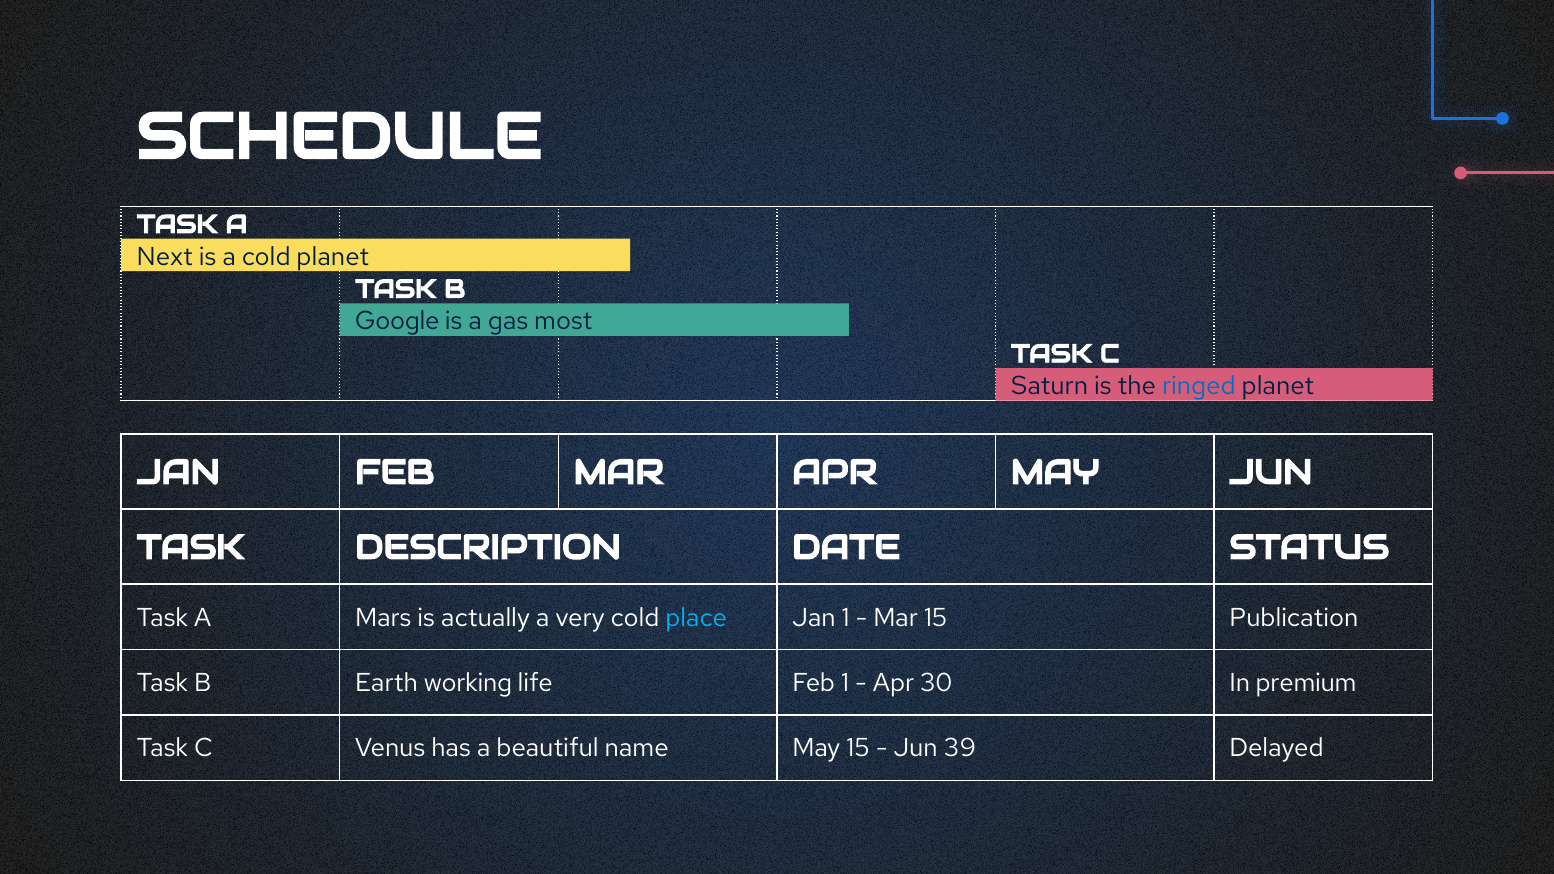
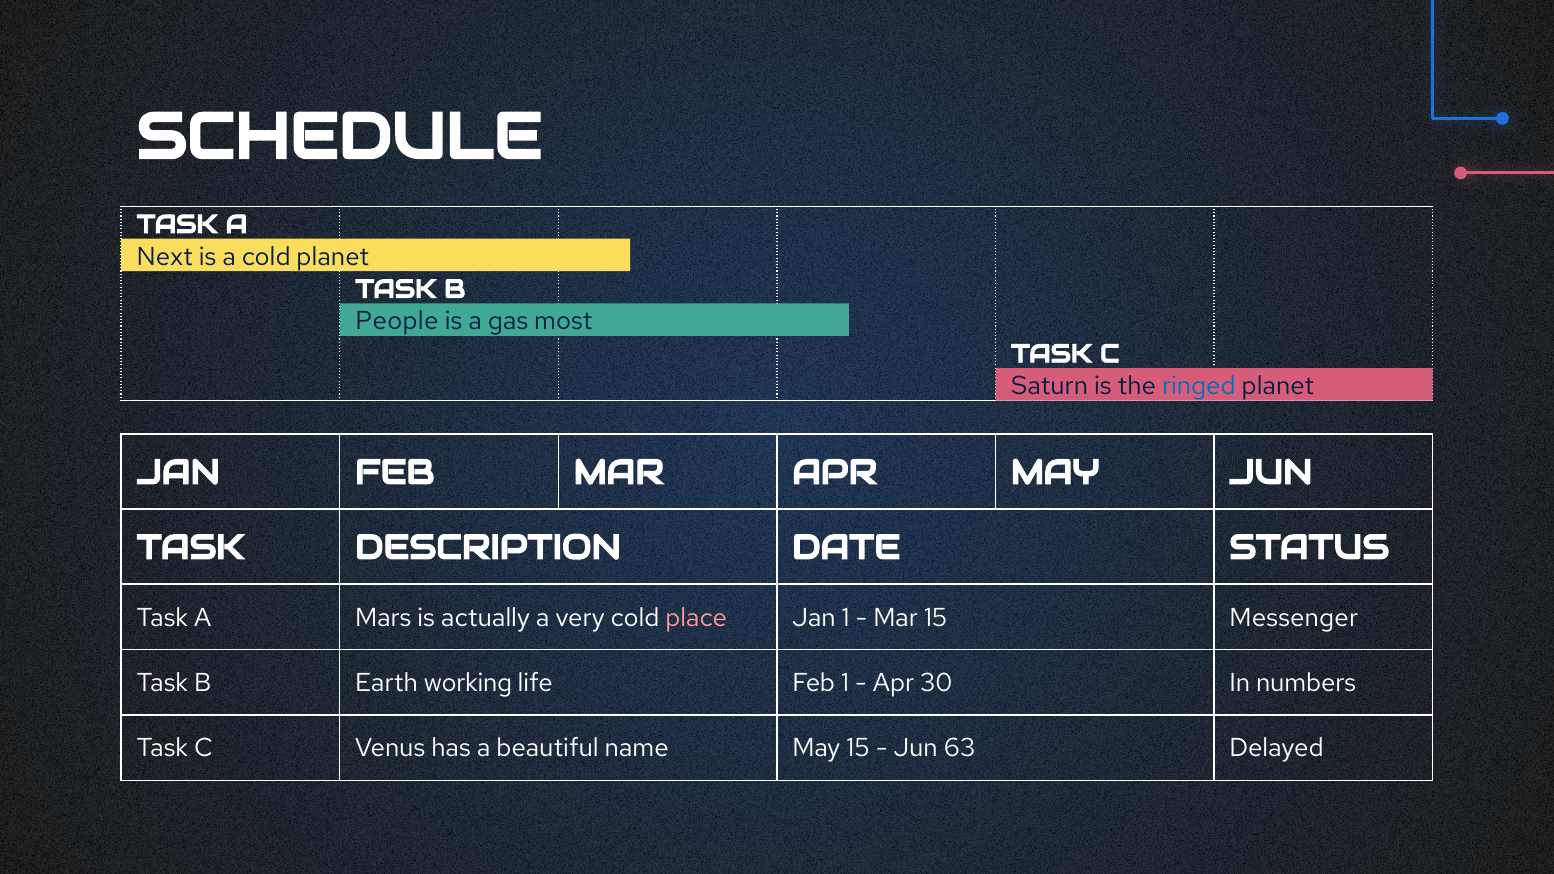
Google: Google -> People
place colour: light blue -> pink
Publication: Publication -> Messenger
premium: premium -> numbers
39: 39 -> 63
